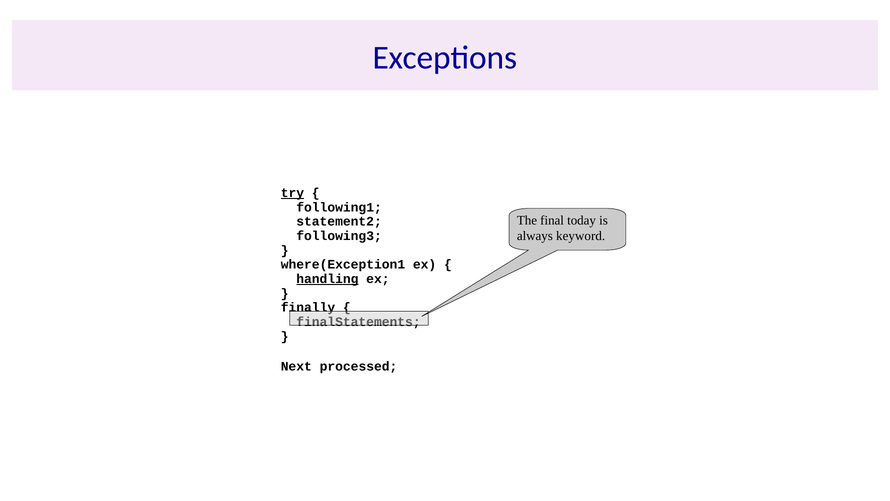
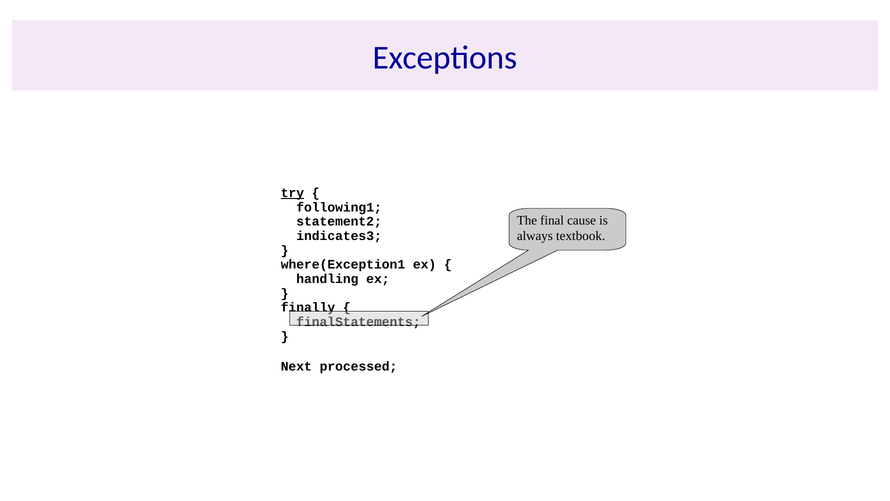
today: today -> cause
keyword: keyword -> textbook
following3: following3 -> indicates3
handling underline: present -> none
